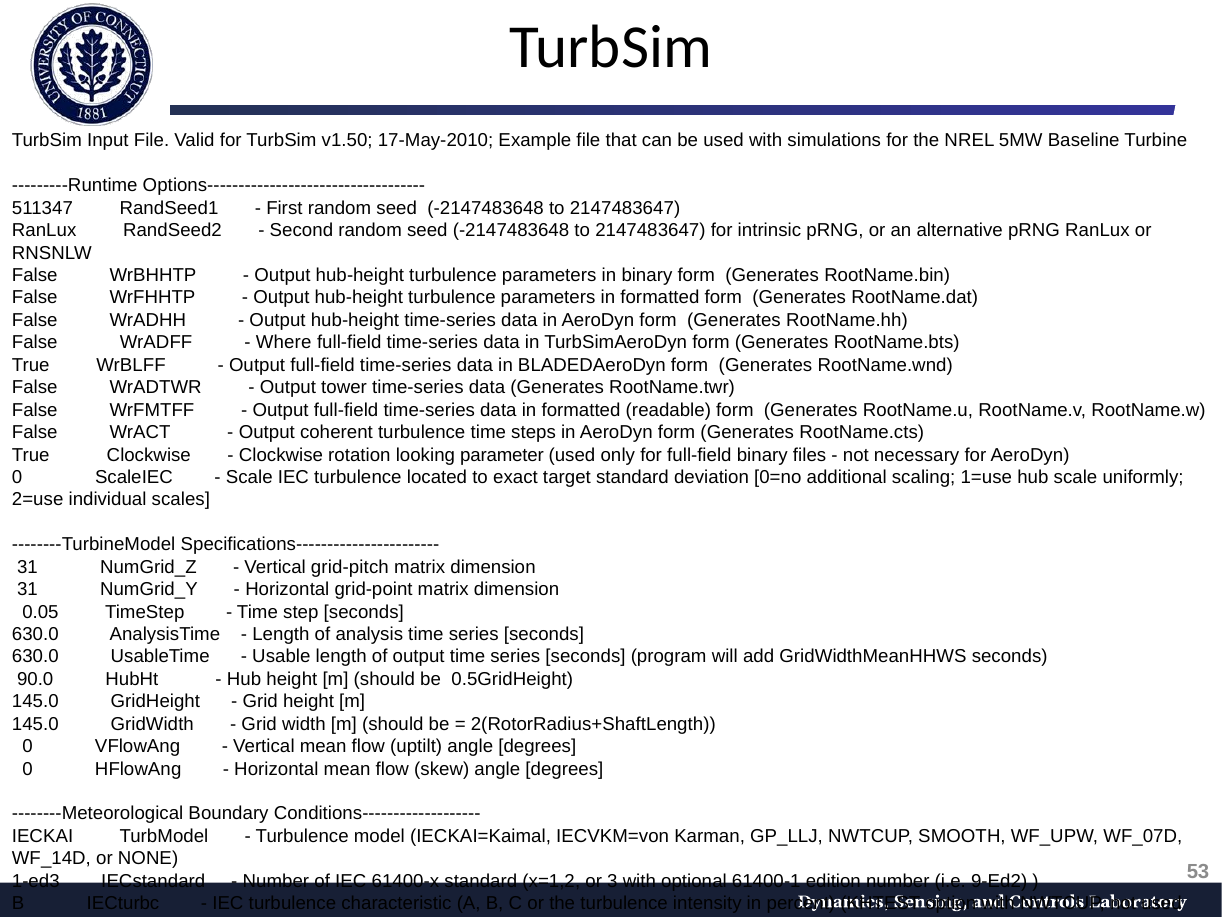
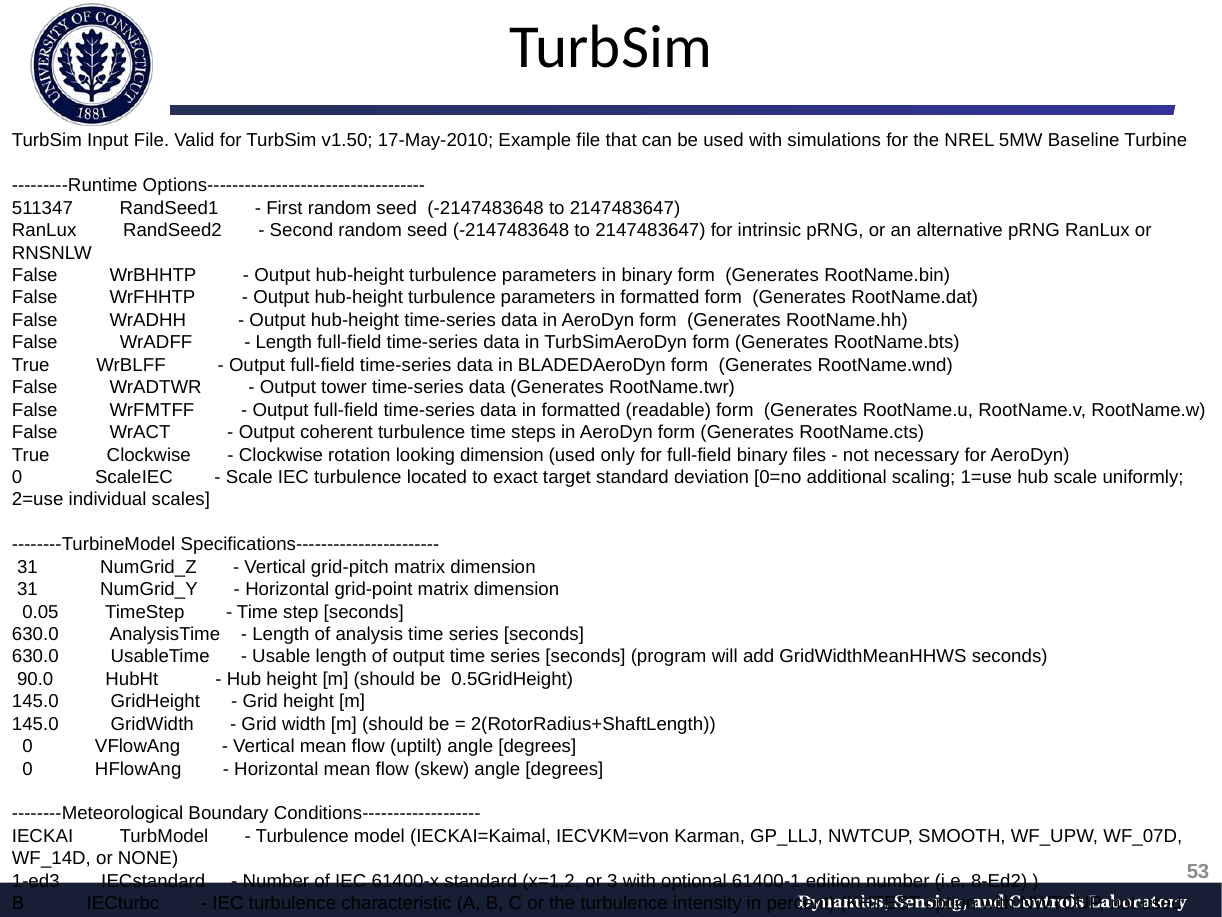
Where at (284, 342): Where -> Length
looking parameter: parameter -> dimension
9-Ed2: 9-Ed2 -> 8-Ed2
